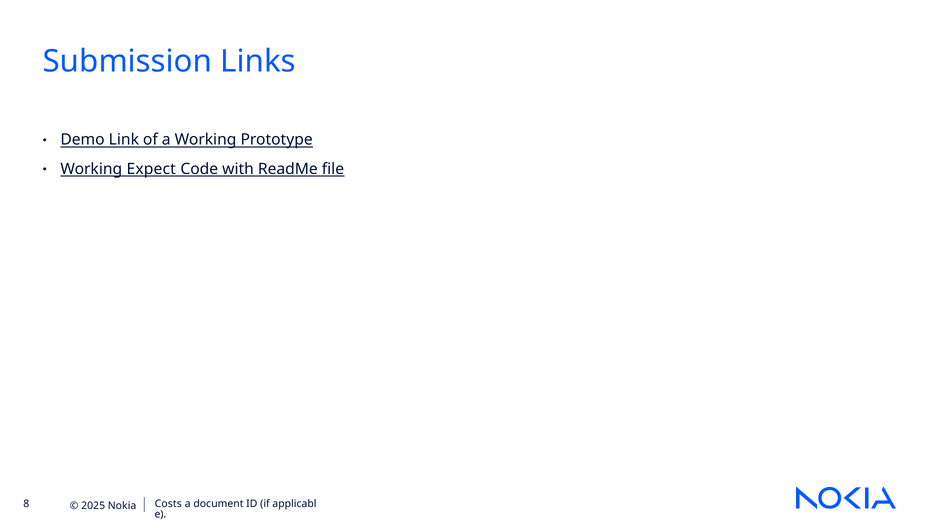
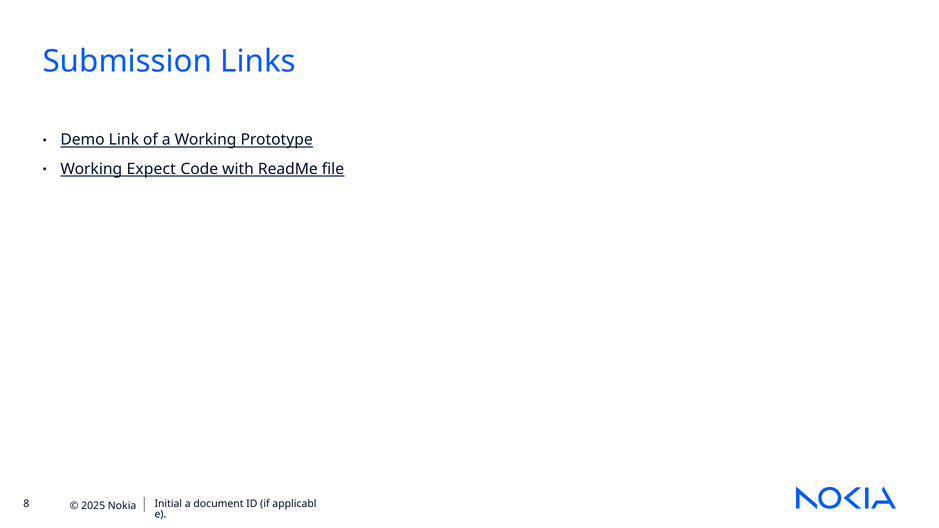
Costs: Costs -> Initial
